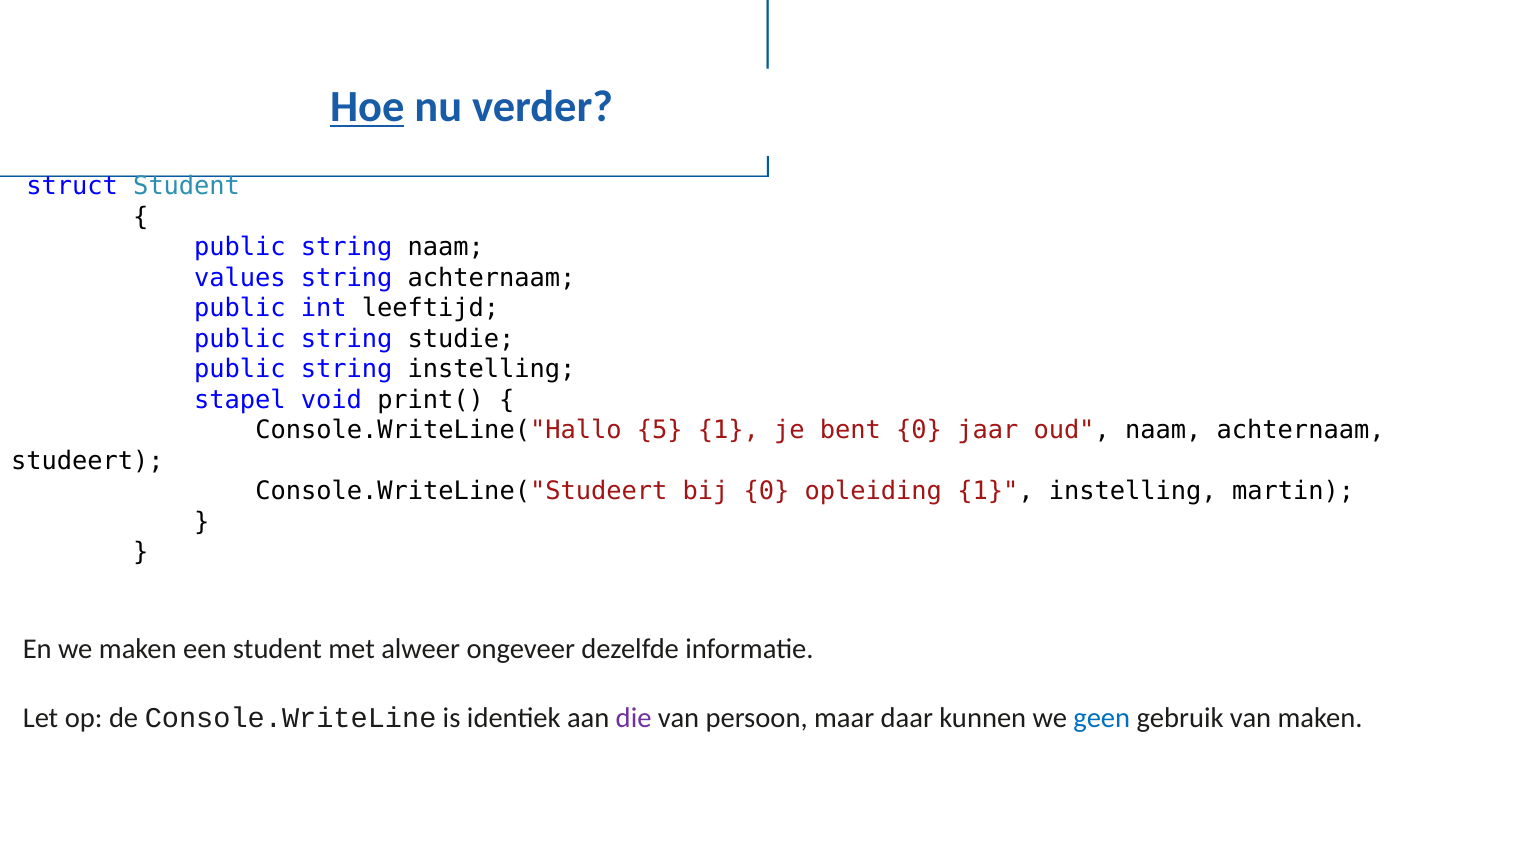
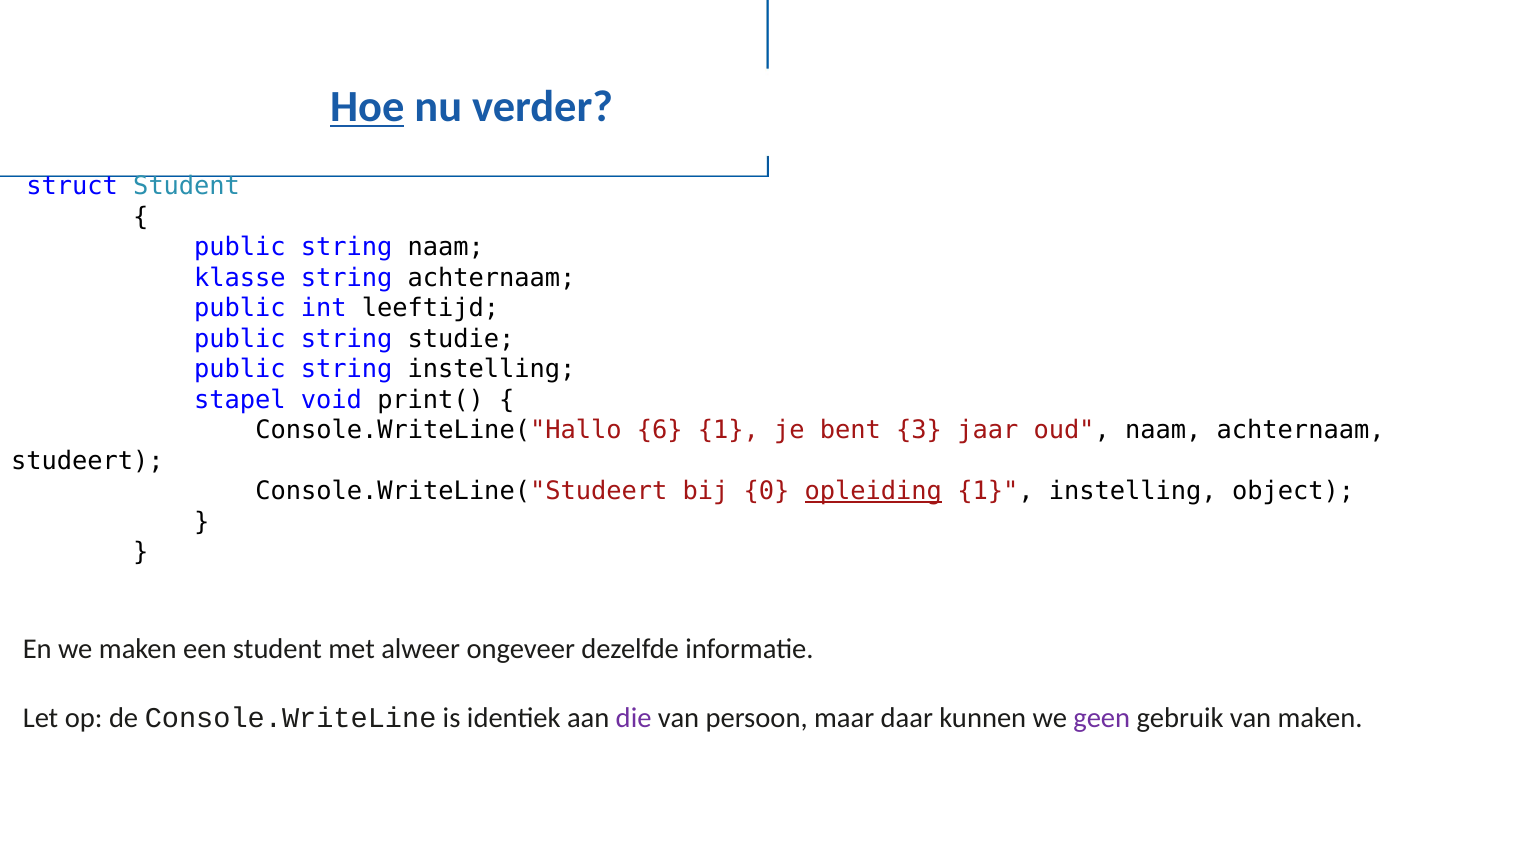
values: values -> klasse
5: 5 -> 6
bent 0: 0 -> 3
opleiding underline: none -> present
martin: martin -> object
geen colour: blue -> purple
